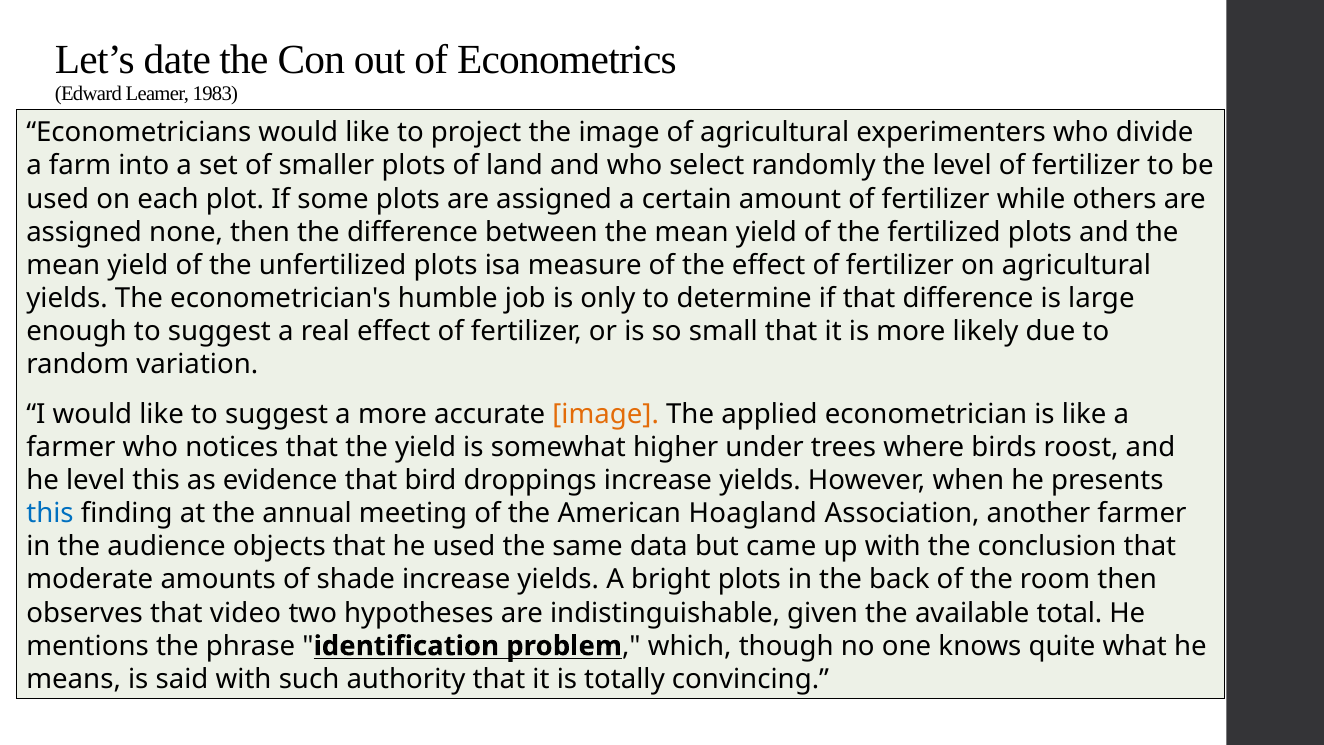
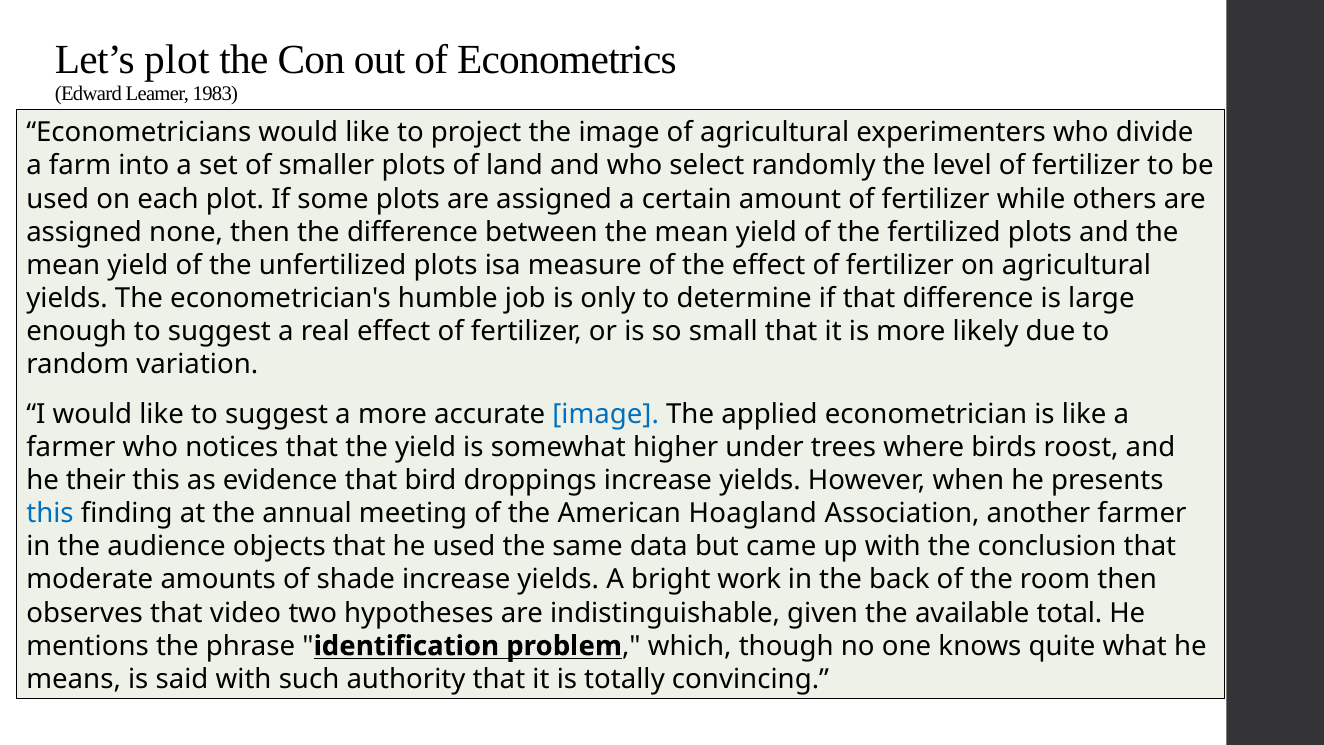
Let’s date: date -> plot
image at (606, 414) colour: orange -> blue
he level: level -> their
bright plots: plots -> work
